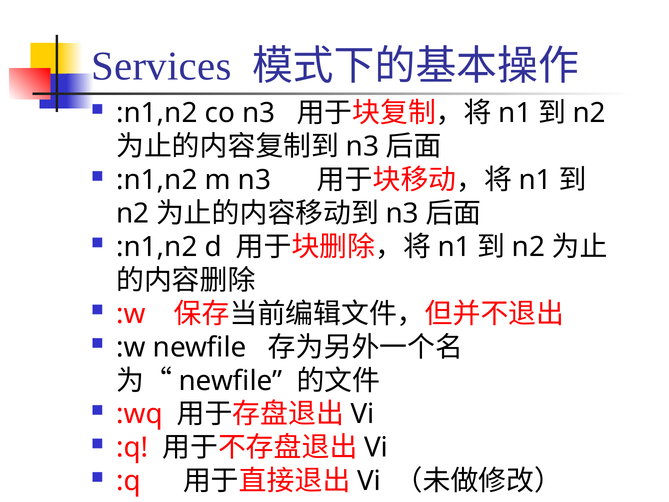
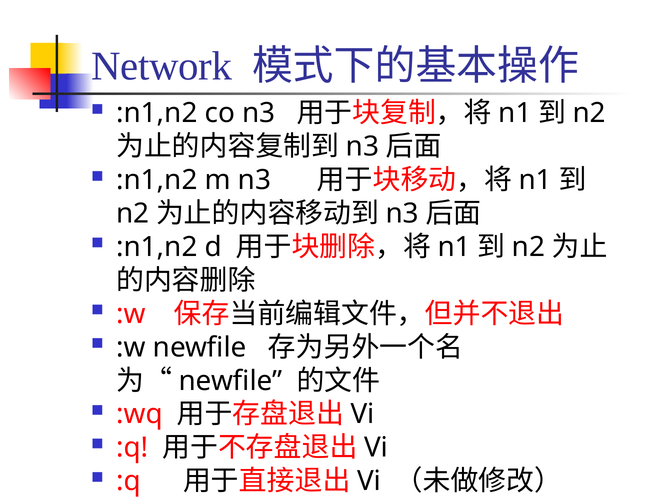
Services: Services -> Network
